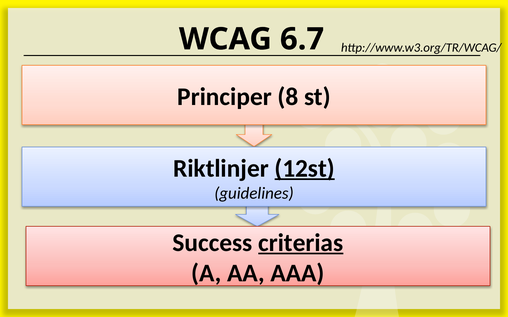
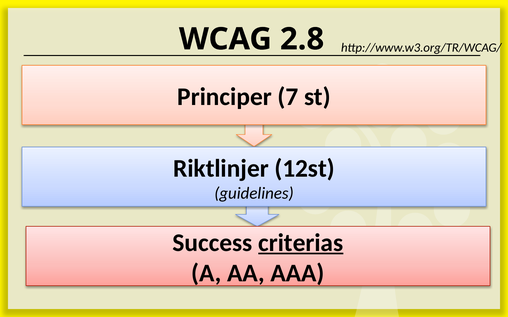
6.7: 6.7 -> 2.8
8: 8 -> 7
12st underline: present -> none
